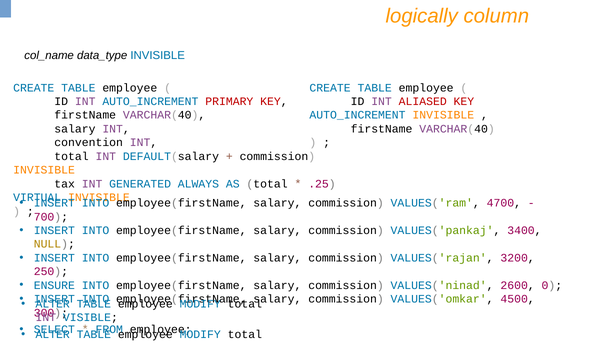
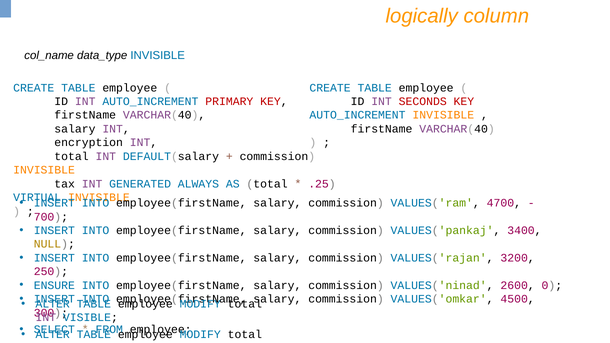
ALIASED: ALIASED -> SECONDS
convention: convention -> encryption
